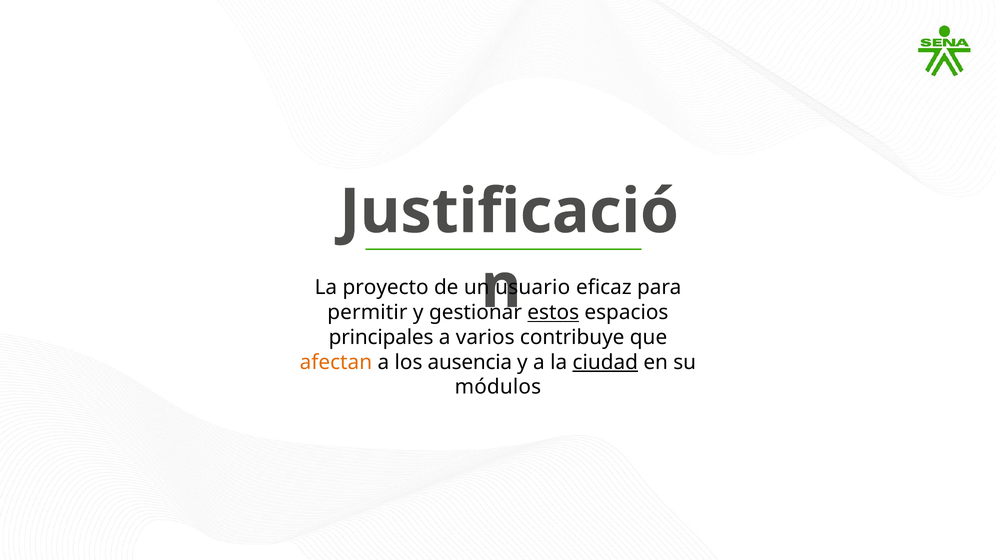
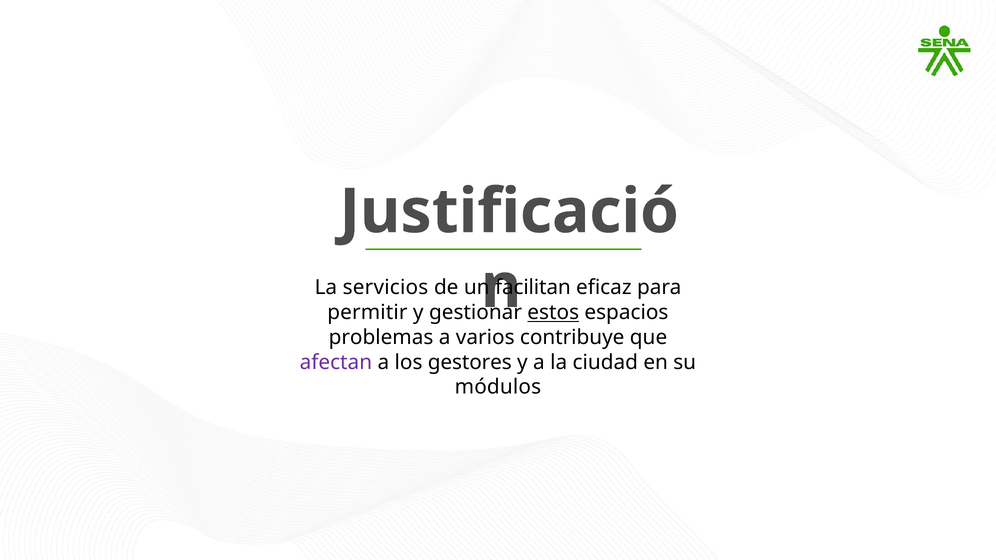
proyecto: proyecto -> servicios
usuario: usuario -> facilitan
principales: principales -> problemas
afectan colour: orange -> purple
ausencia: ausencia -> gestores
ciudad underline: present -> none
